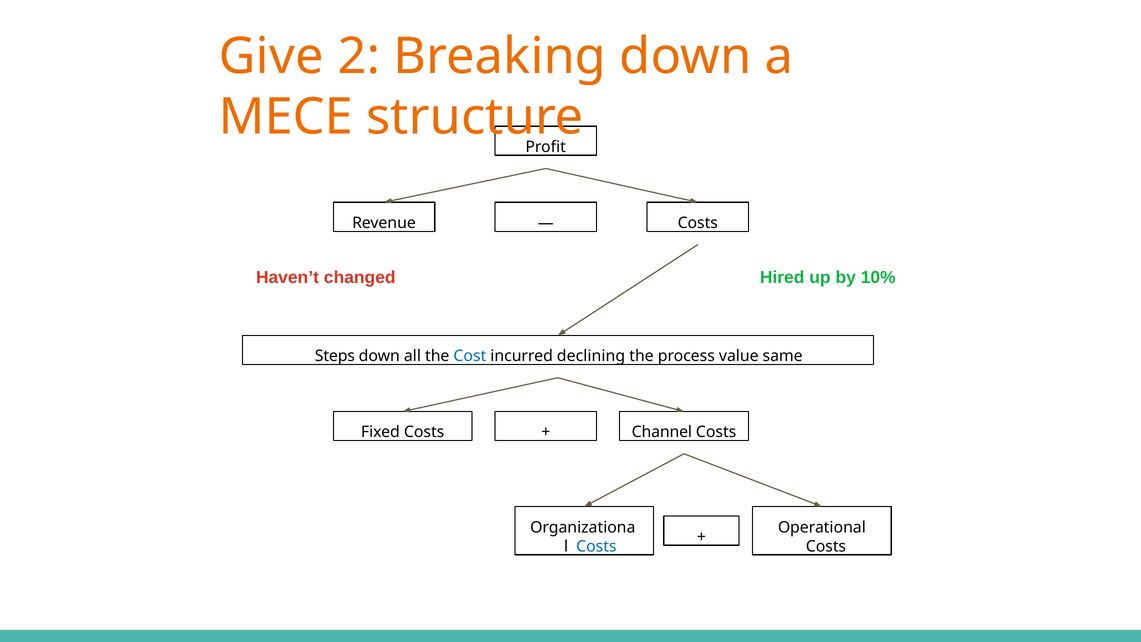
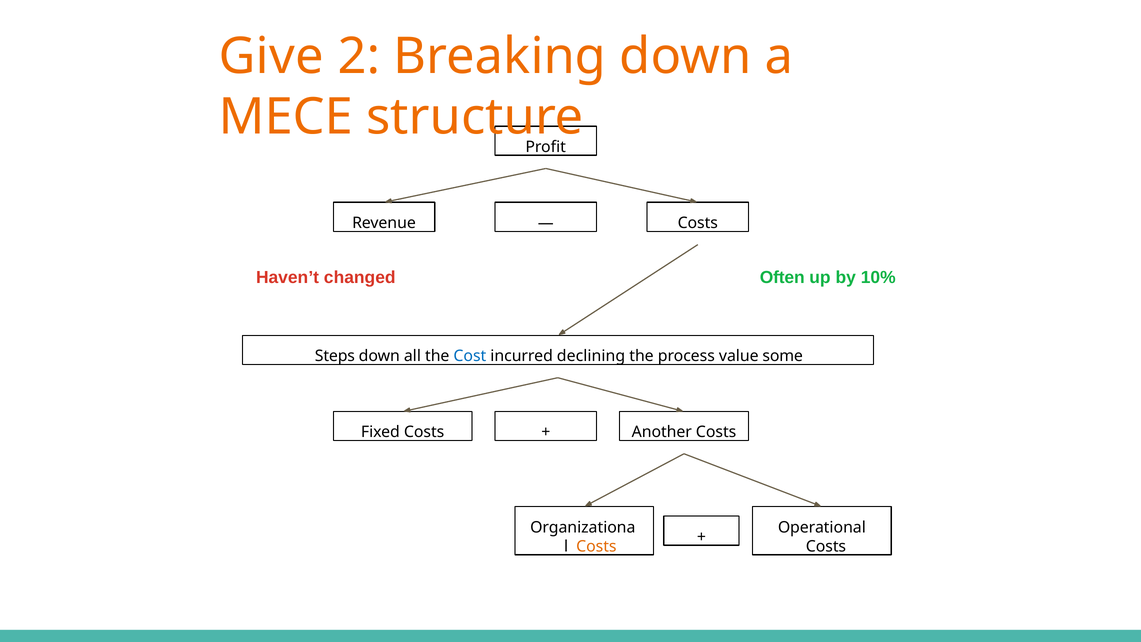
Hired: Hired -> Often
same: same -> some
Channel: Channel -> Another
Costs at (596, 546) colour: blue -> orange
